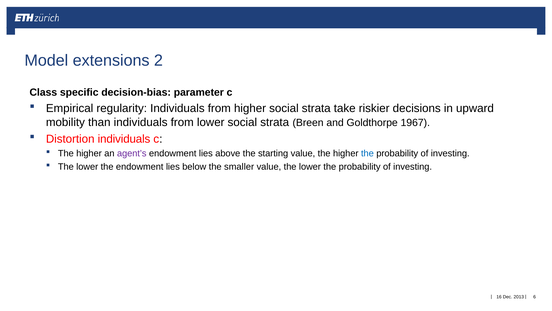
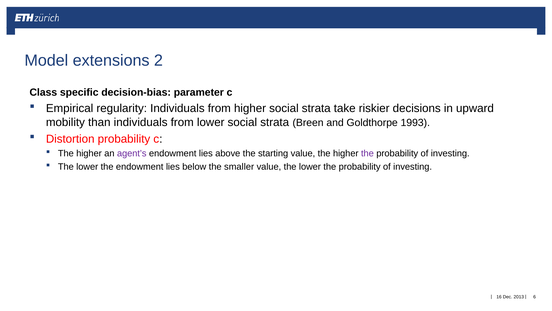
1967: 1967 -> 1993
Distortion individuals: individuals -> probability
the at (367, 153) colour: blue -> purple
